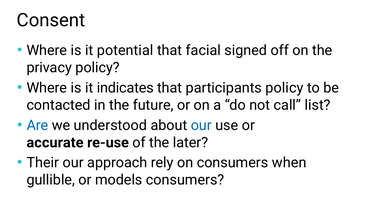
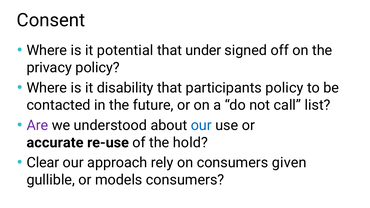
facial: facial -> under
indicates: indicates -> disability
Are colour: blue -> purple
later: later -> hold
Their: Their -> Clear
when: when -> given
